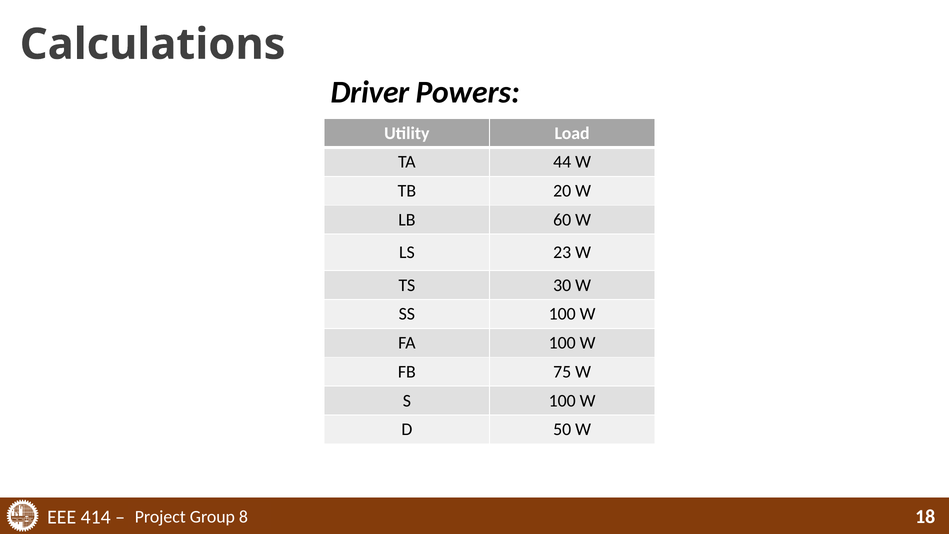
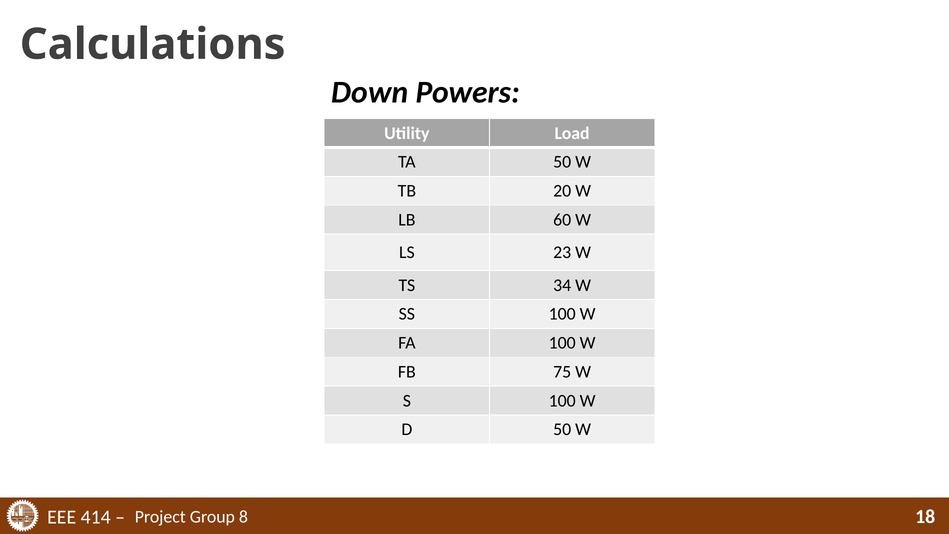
Driver: Driver -> Down
TA 44: 44 -> 50
30: 30 -> 34
